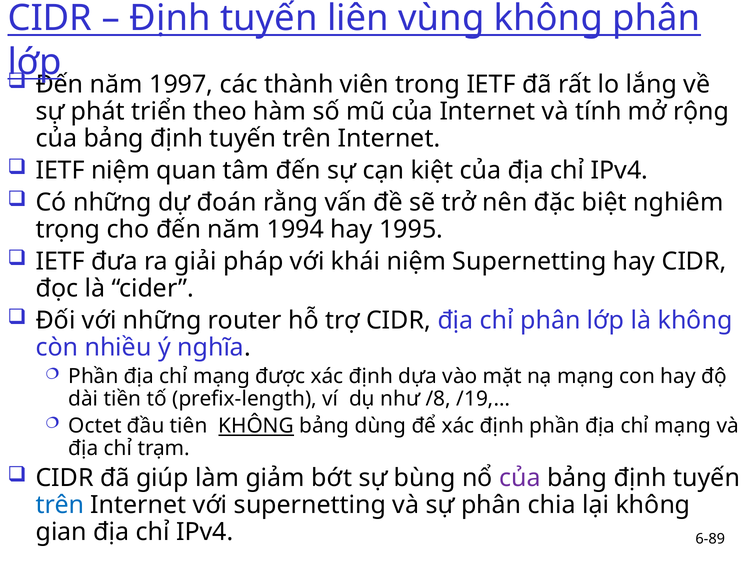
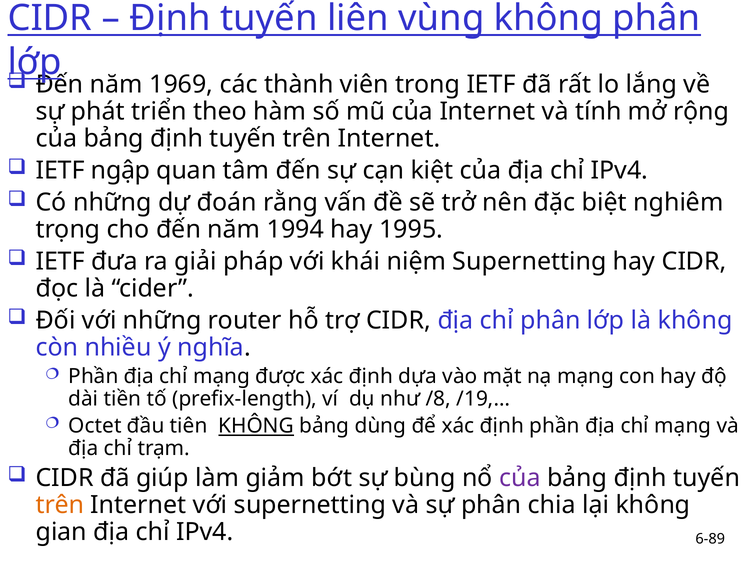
1997: 1997 -> 1969
IETF niệm: niệm -> ngập
trên at (60, 505) colour: blue -> orange
